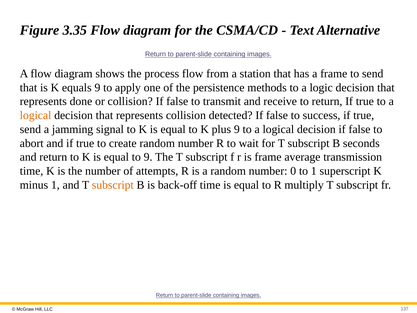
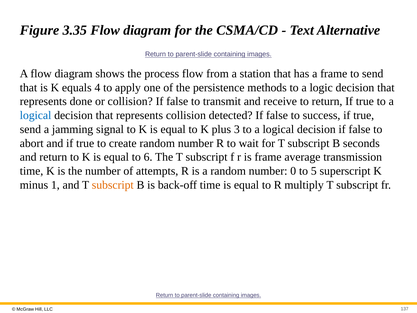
equals 9: 9 -> 4
logical at (36, 115) colour: orange -> blue
plus 9: 9 -> 3
to 9: 9 -> 6
to 1: 1 -> 5
